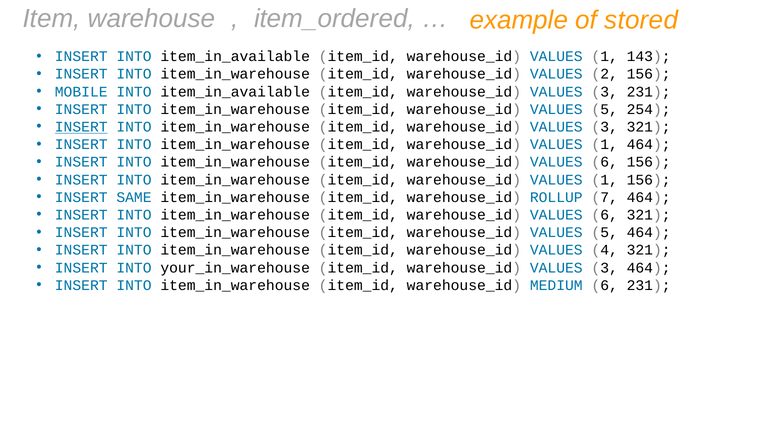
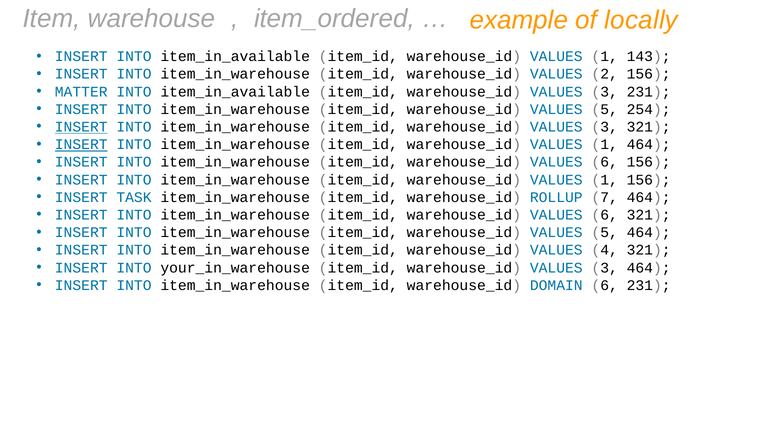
stored: stored -> locally
MOBILE: MOBILE -> MATTER
INSERT at (81, 144) underline: none -> present
SAME: SAME -> TASK
MEDIUM: MEDIUM -> DOMAIN
